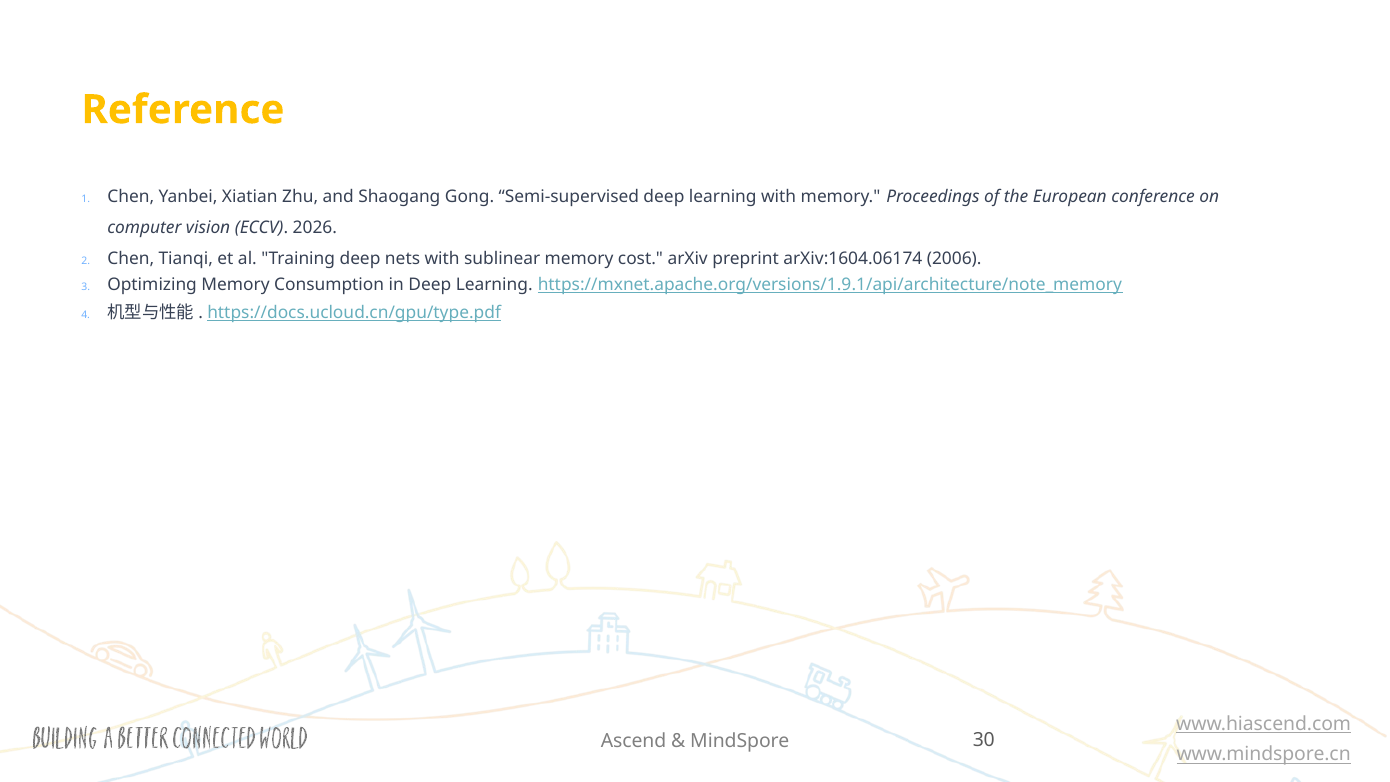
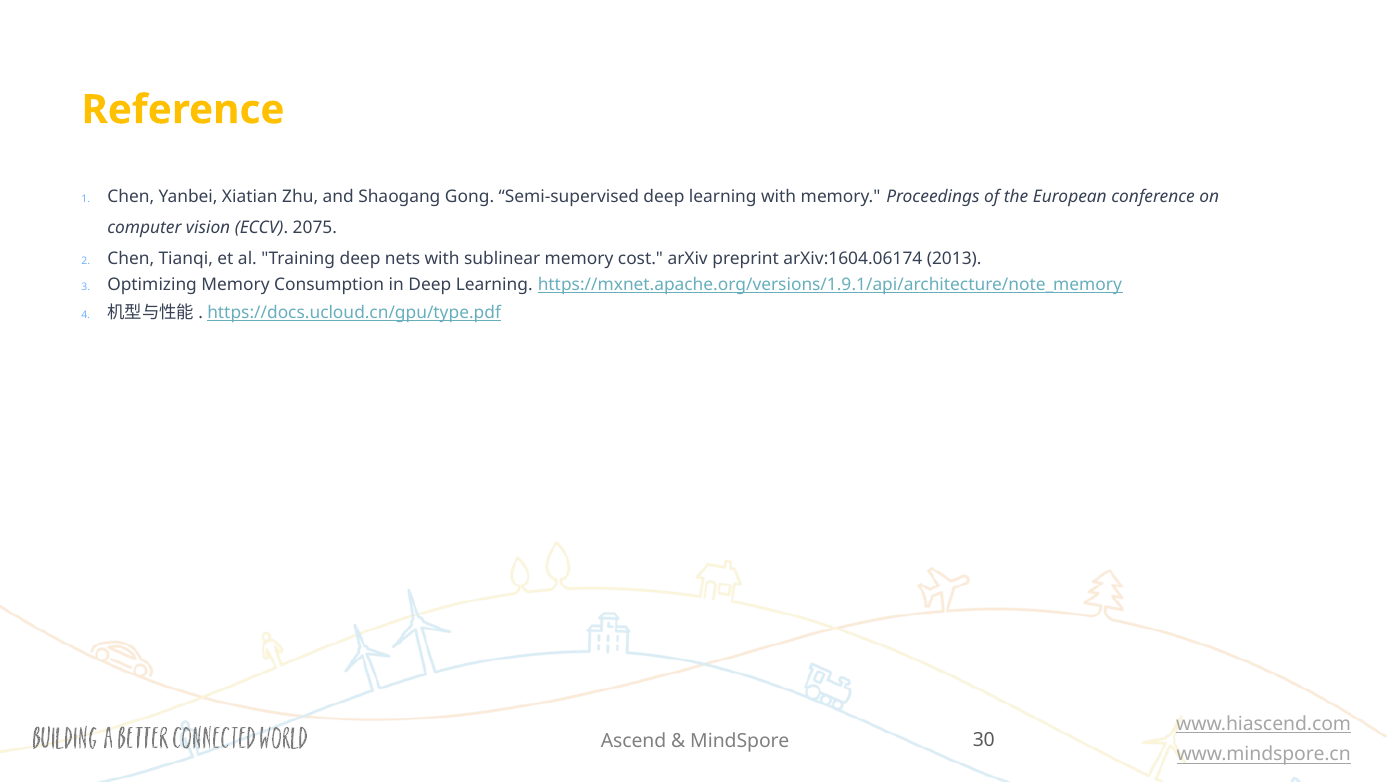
2026: 2026 -> 2075
2006: 2006 -> 2013
